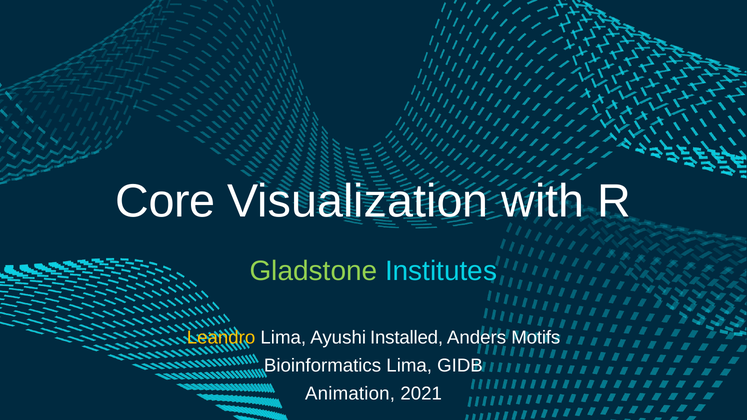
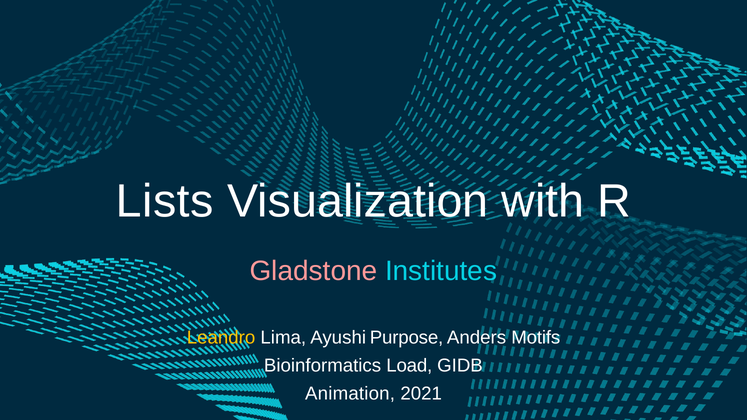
Core: Core -> Lists
Gladstone colour: light green -> pink
Installed: Installed -> Purpose
Bioinformatics Lima: Lima -> Load
